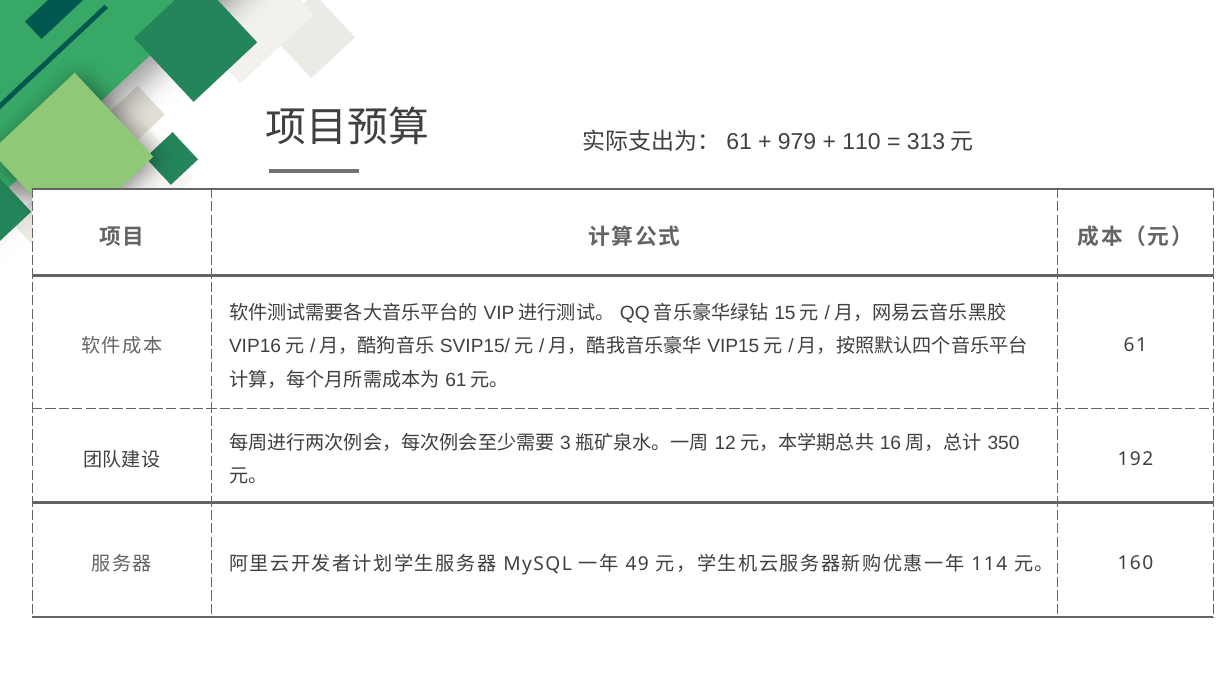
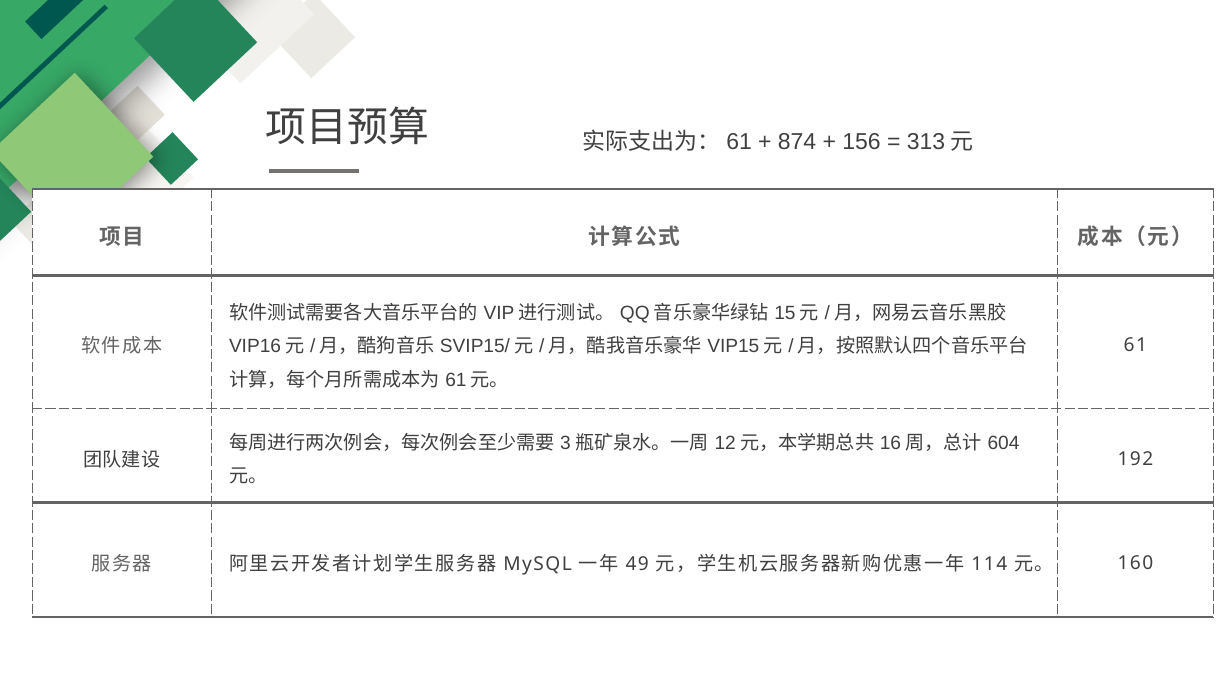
979: 979 -> 874
110: 110 -> 156
350: 350 -> 604
